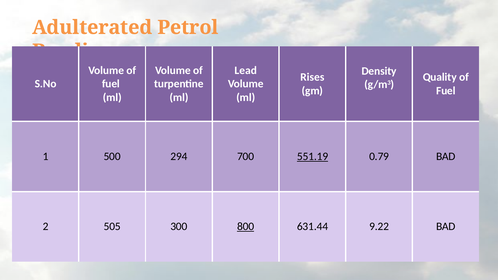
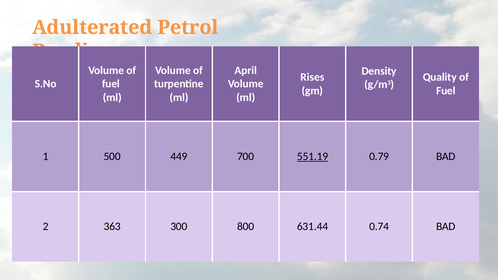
Lead: Lead -> April
294: 294 -> 449
505: 505 -> 363
800 underline: present -> none
9.22: 9.22 -> 0.74
